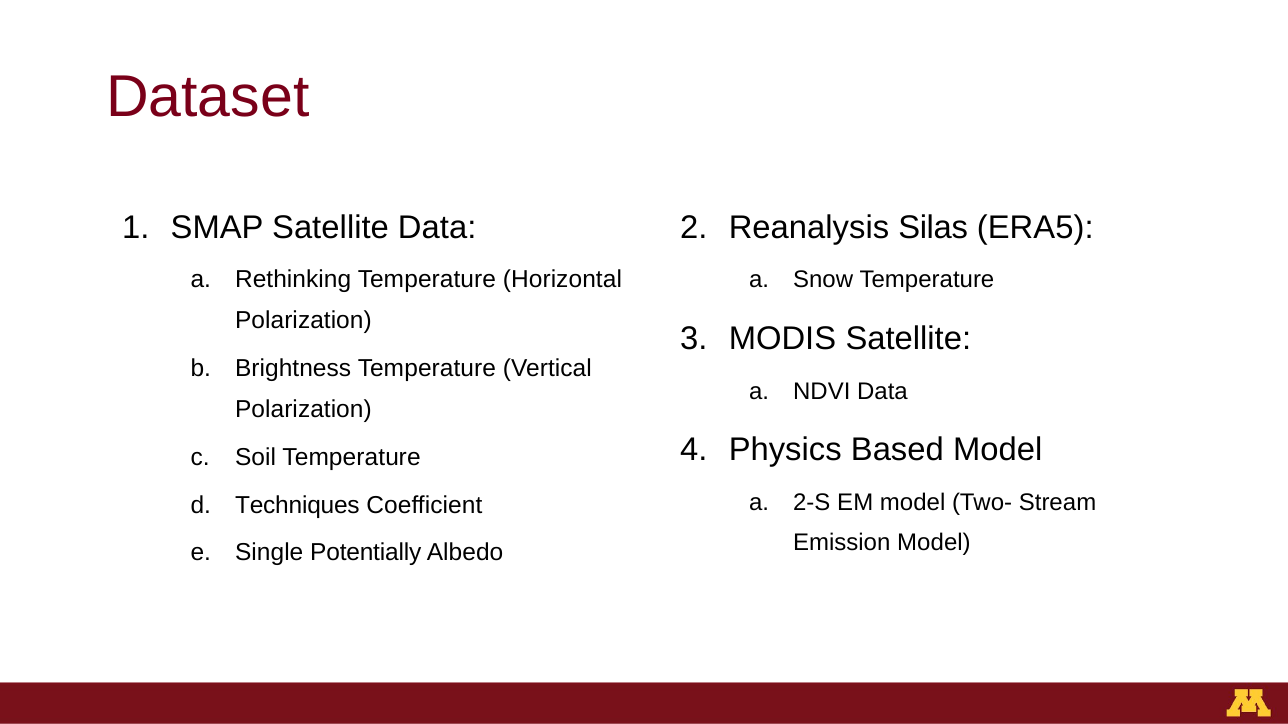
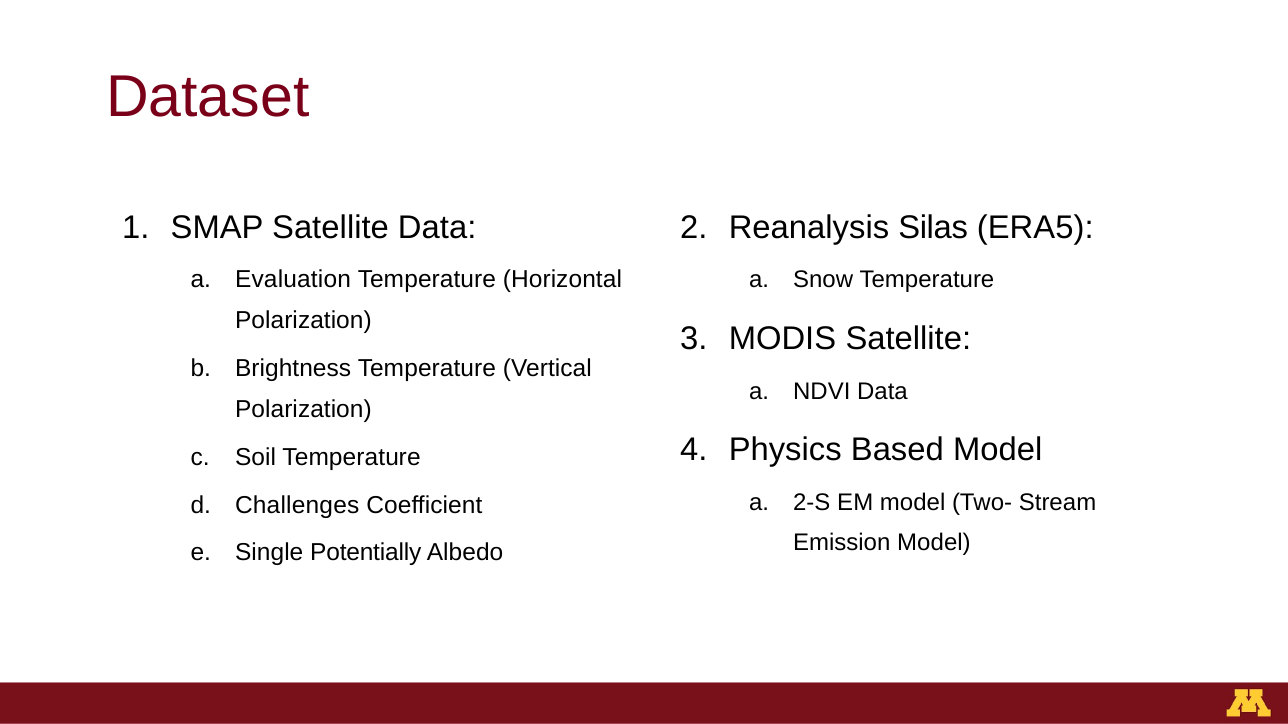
Rethinking: Rethinking -> Evaluation
Techniques: Techniques -> Challenges
